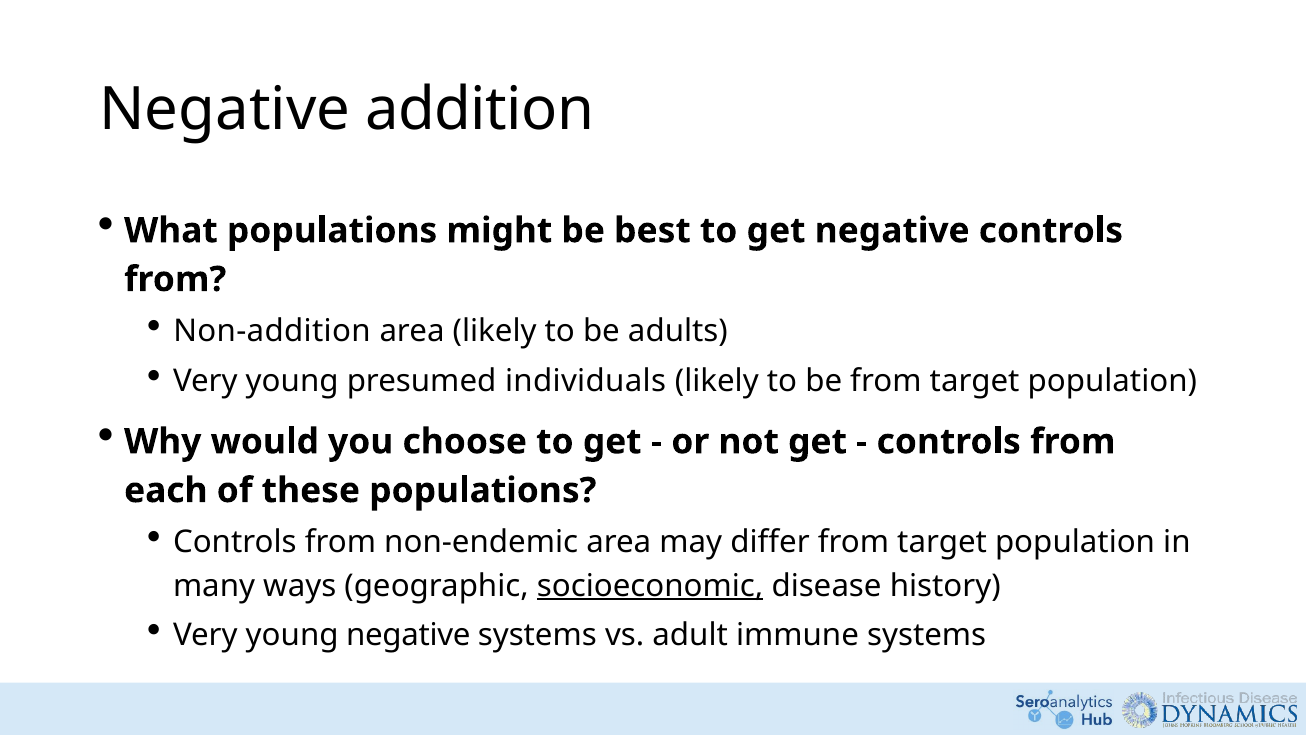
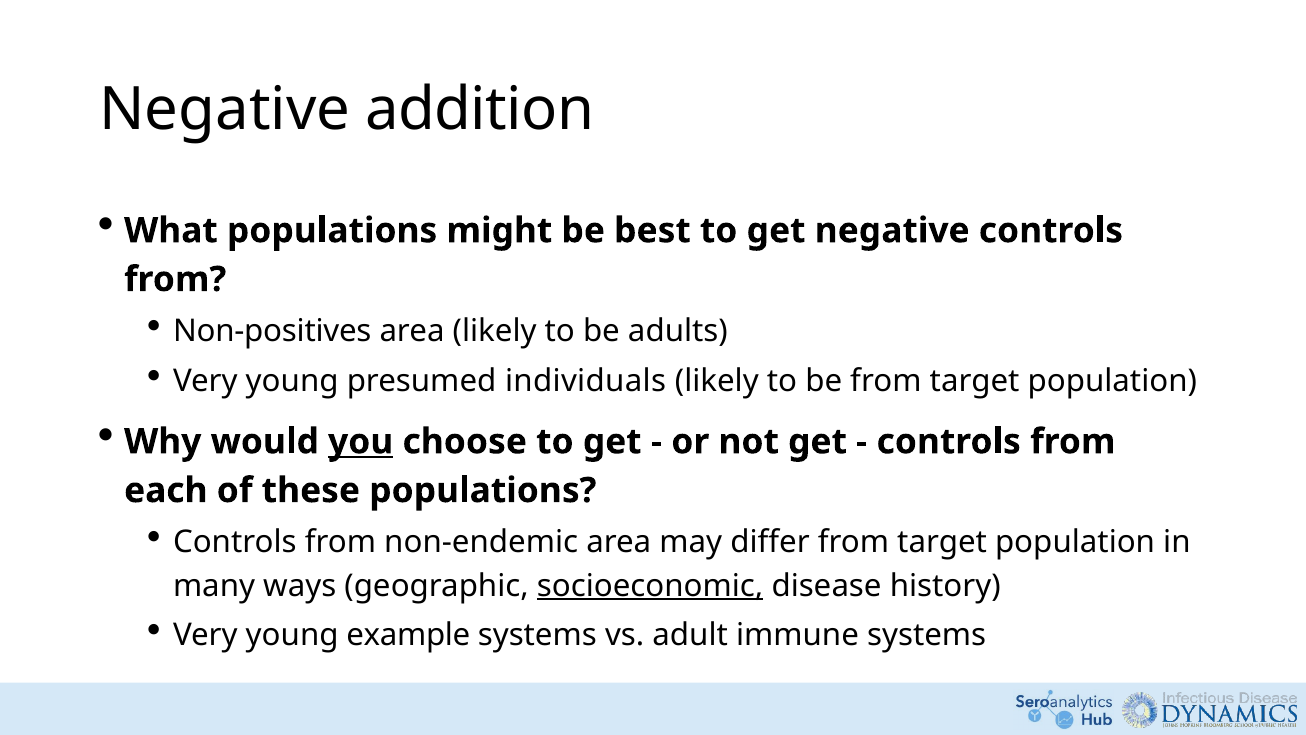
Non-addition: Non-addition -> Non-positives
you underline: none -> present
young negative: negative -> example
